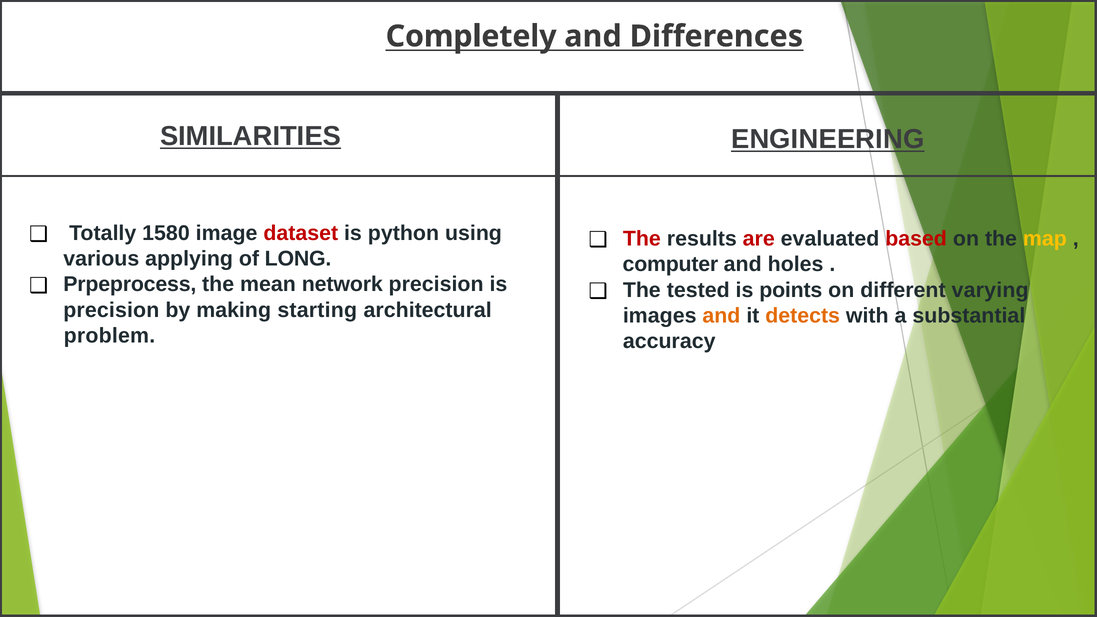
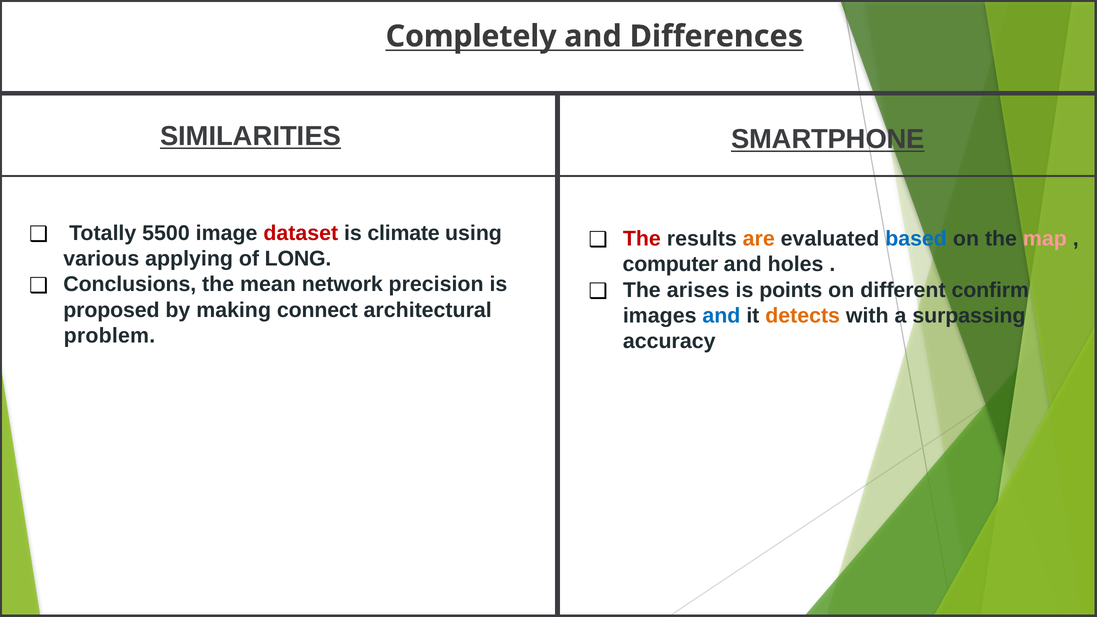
ENGINEERING: ENGINEERING -> SMARTPHONE
1580: 1580 -> 5500
python: python -> climate
are colour: red -> orange
based colour: red -> blue
map colour: yellow -> pink
Prpeprocess: Prpeprocess -> Conclusions
tested: tested -> arises
varying: varying -> confirm
precision at (111, 310): precision -> proposed
starting: starting -> connect
and at (721, 316) colour: orange -> blue
substantial: substantial -> surpassing
